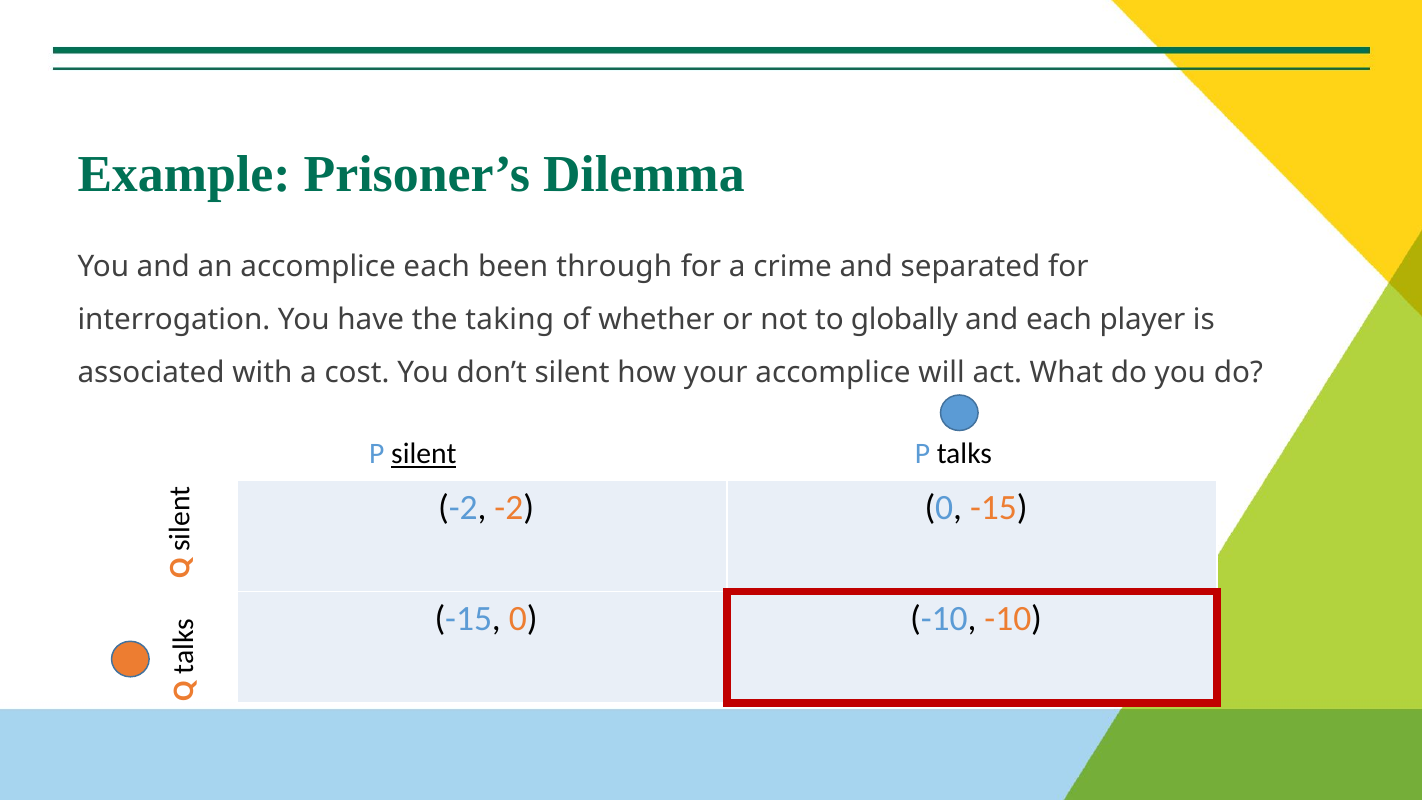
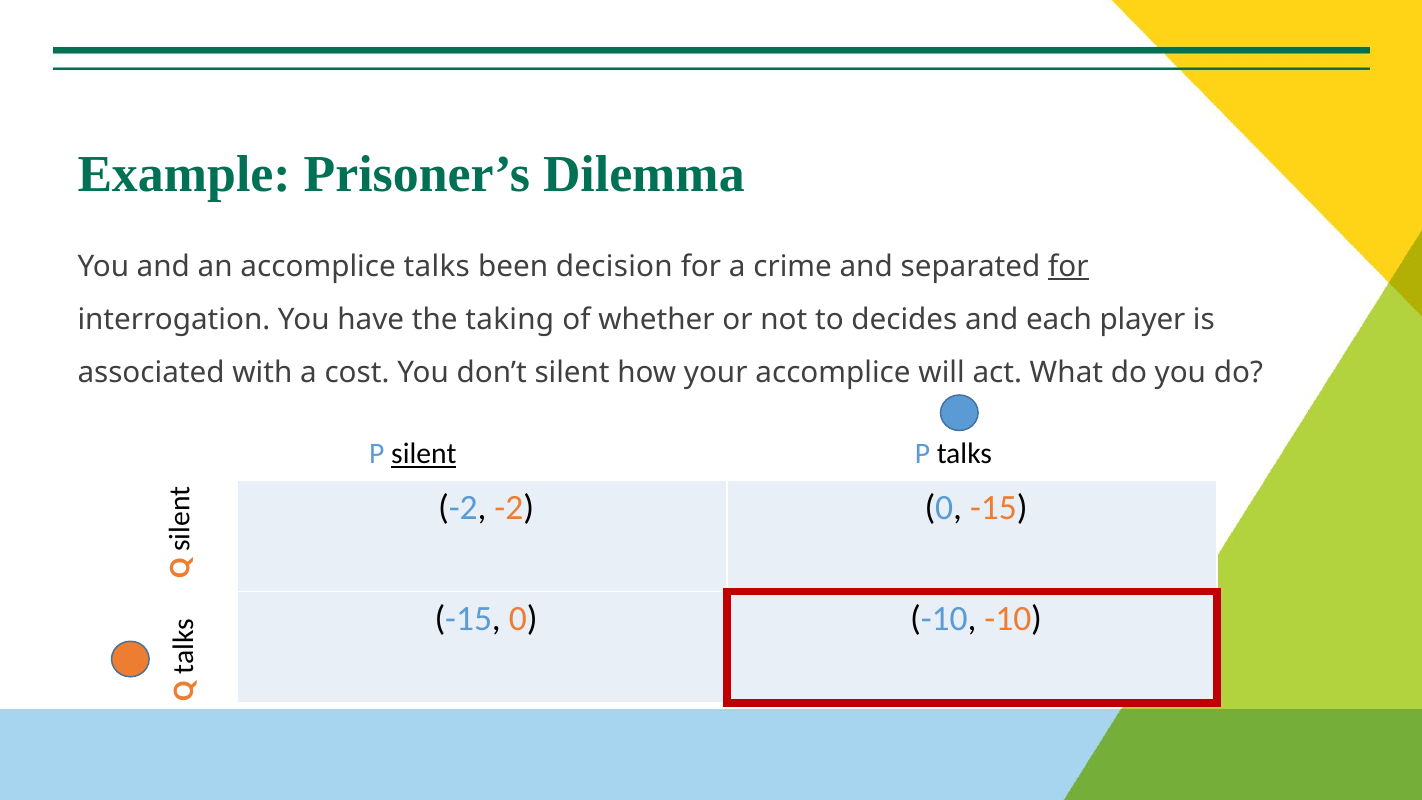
accomplice each: each -> talks
through: through -> decision
for at (1068, 266) underline: none -> present
globally: globally -> decides
